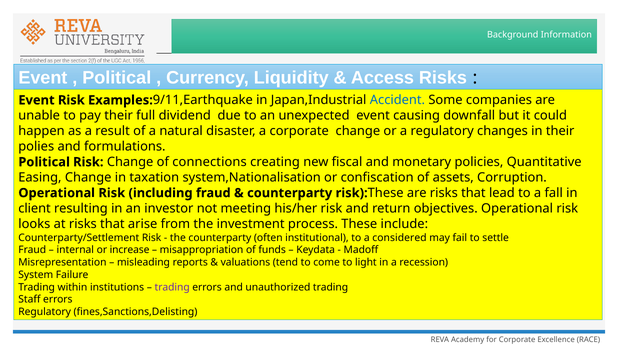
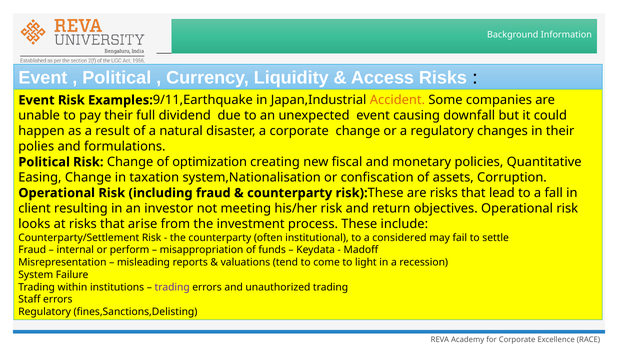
Accident colour: blue -> orange
connections: connections -> optimization
increase: increase -> perform
